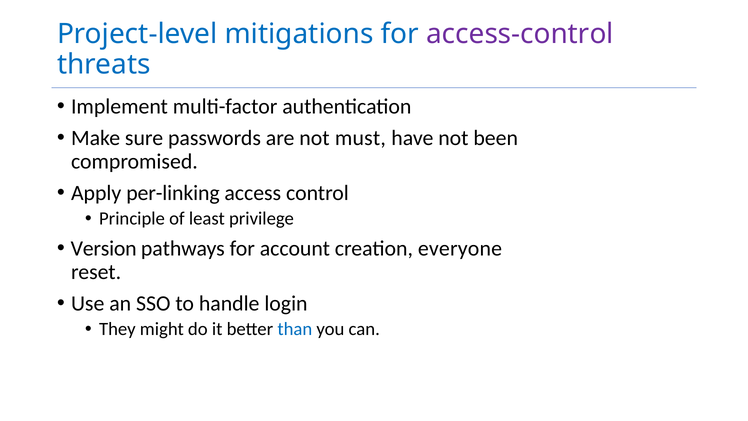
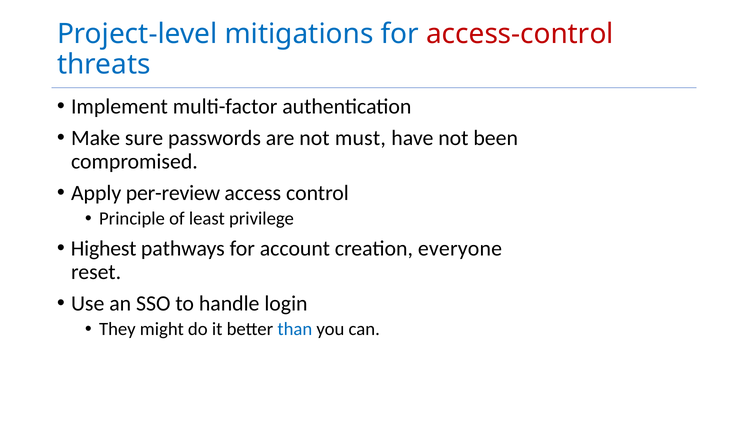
access-control colour: purple -> red
per-linking: per-linking -> per-review
Version: Version -> Highest
